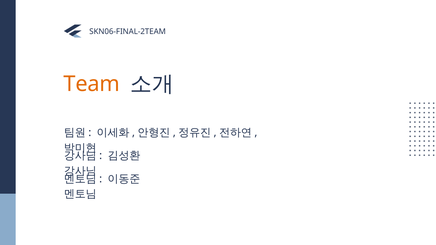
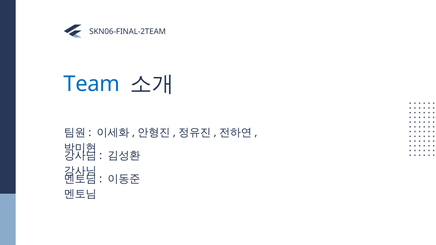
Team colour: orange -> blue
